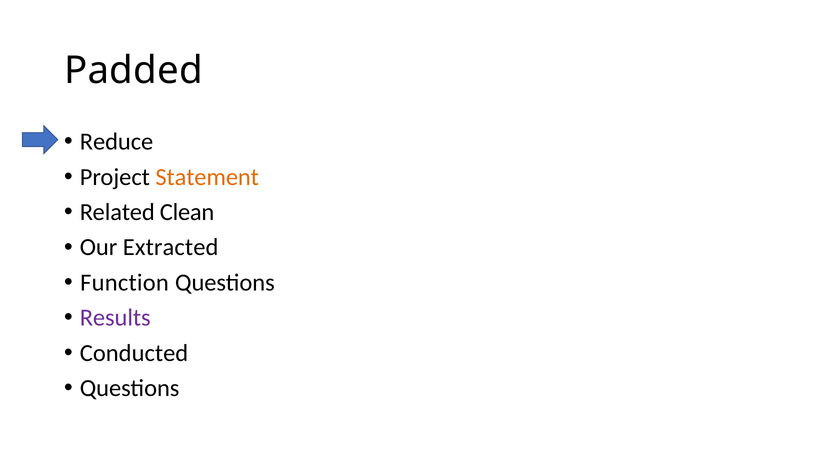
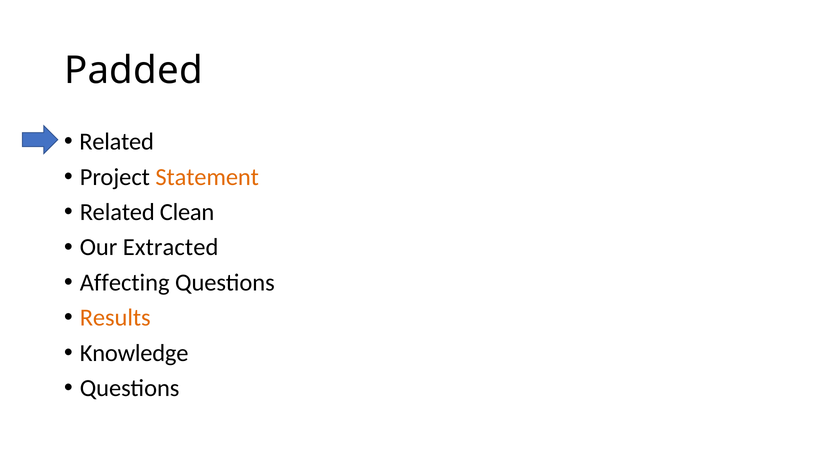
Reduce at (117, 142): Reduce -> Related
Function: Function -> Affecting
Results colour: purple -> orange
Conducted: Conducted -> Knowledge
